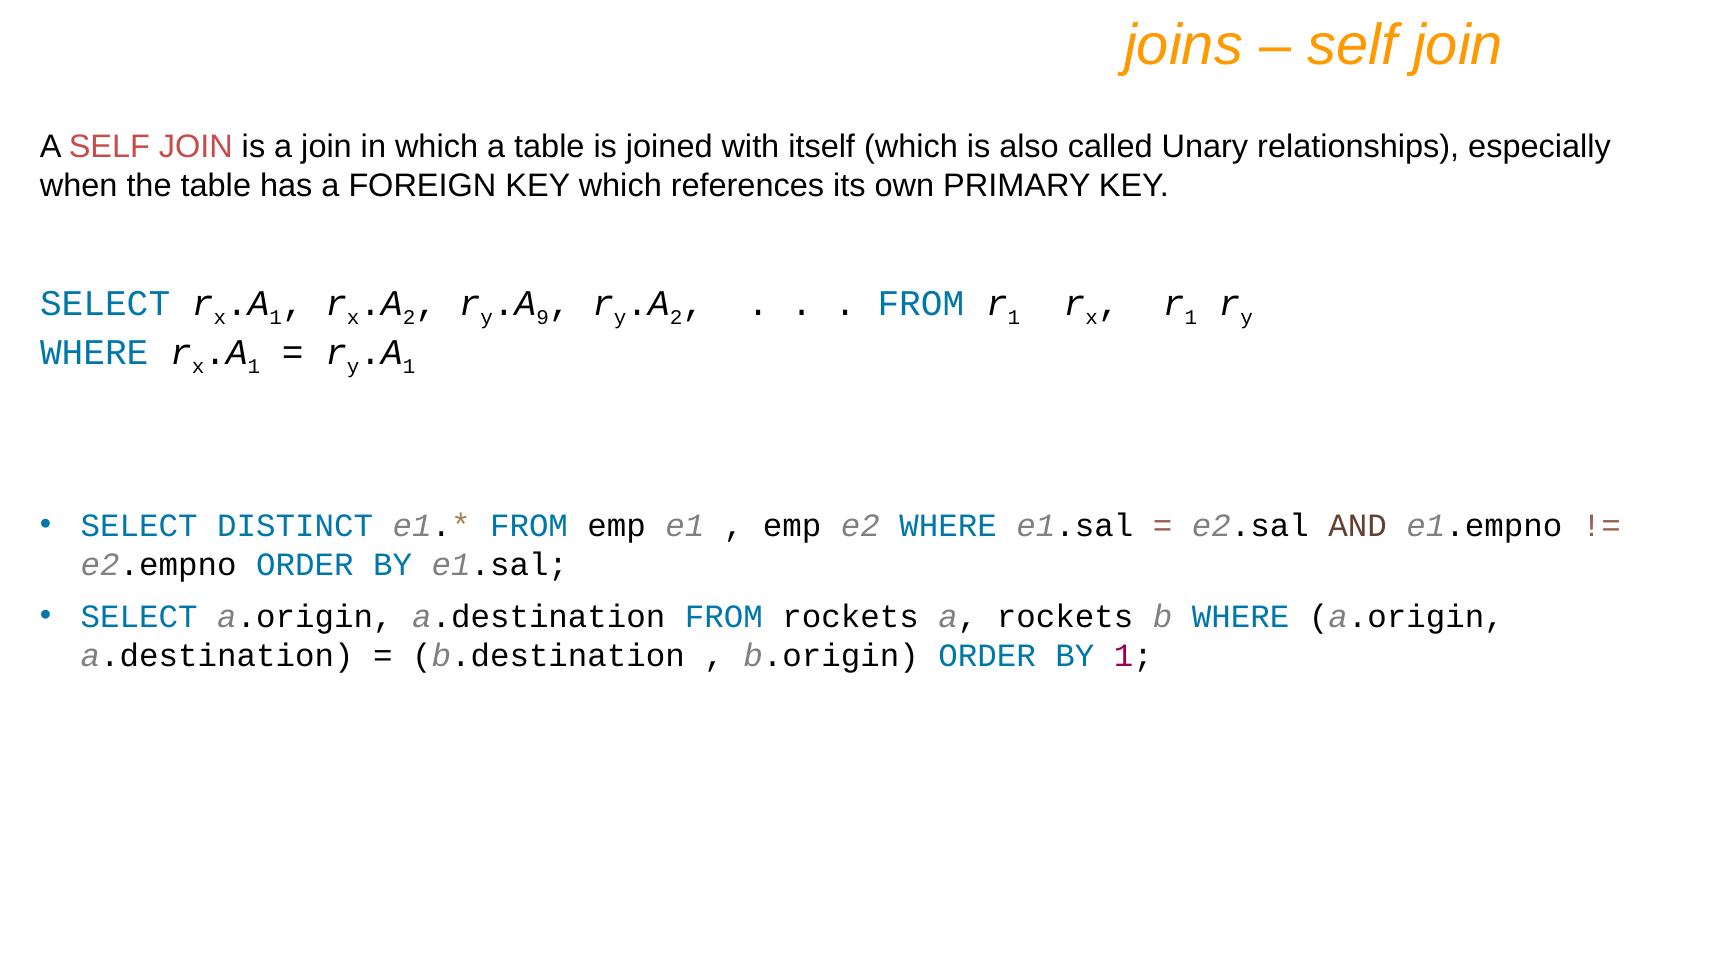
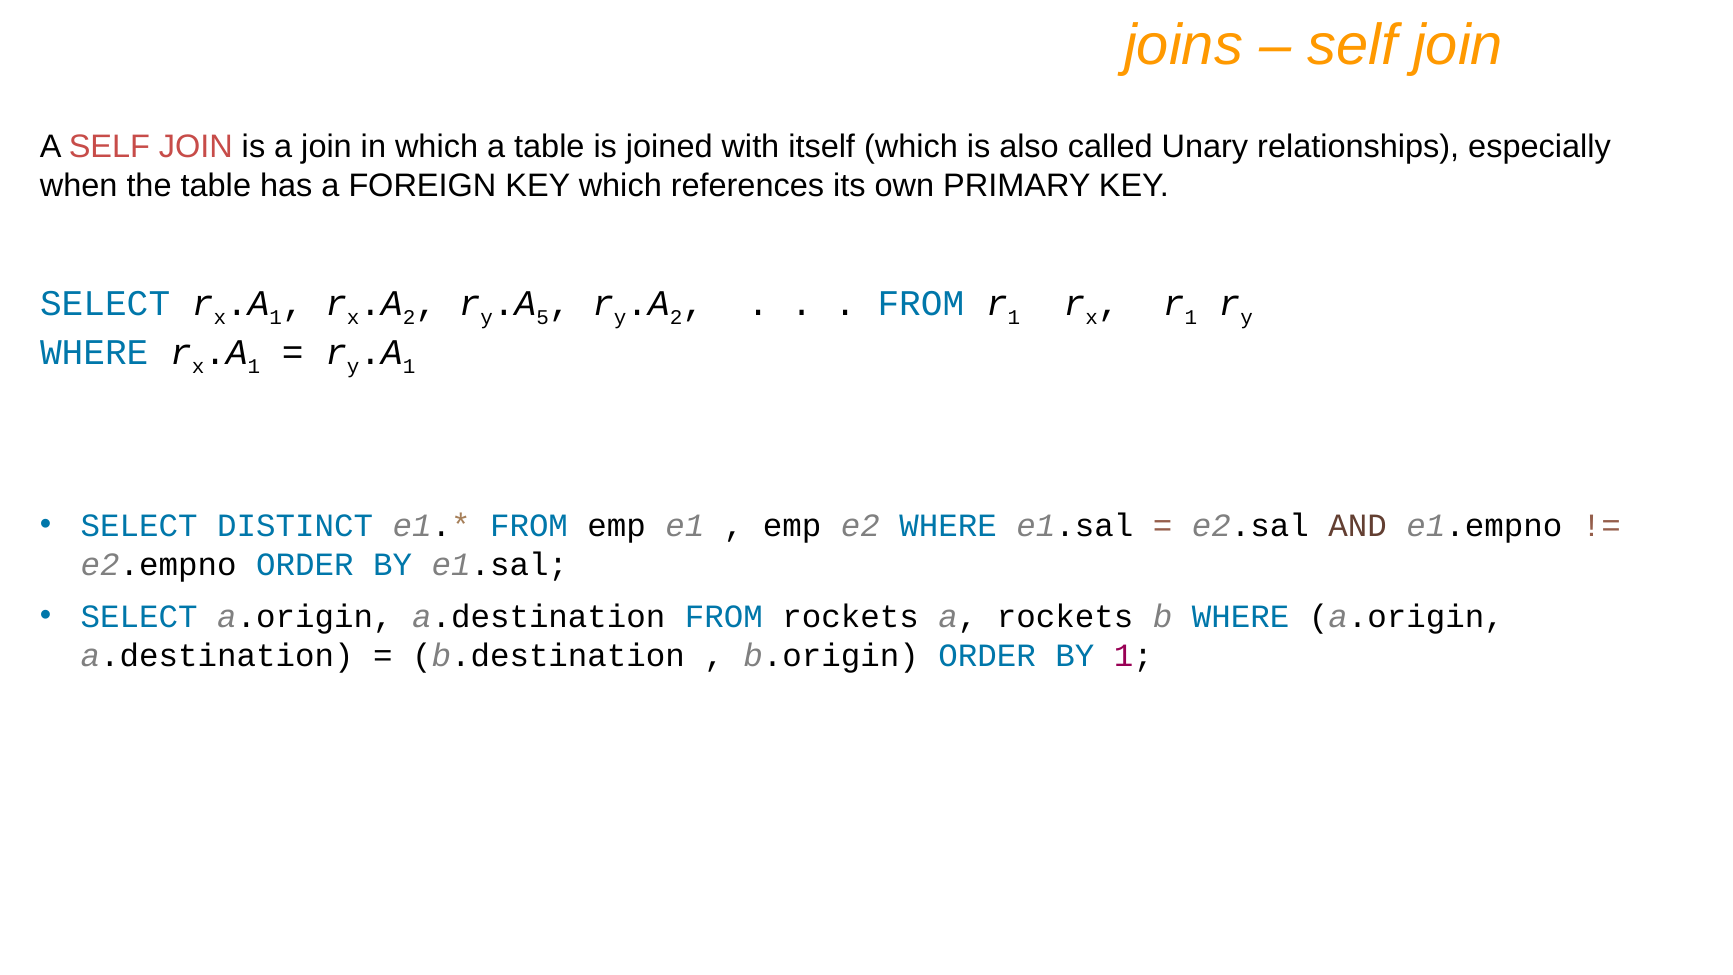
9: 9 -> 5
